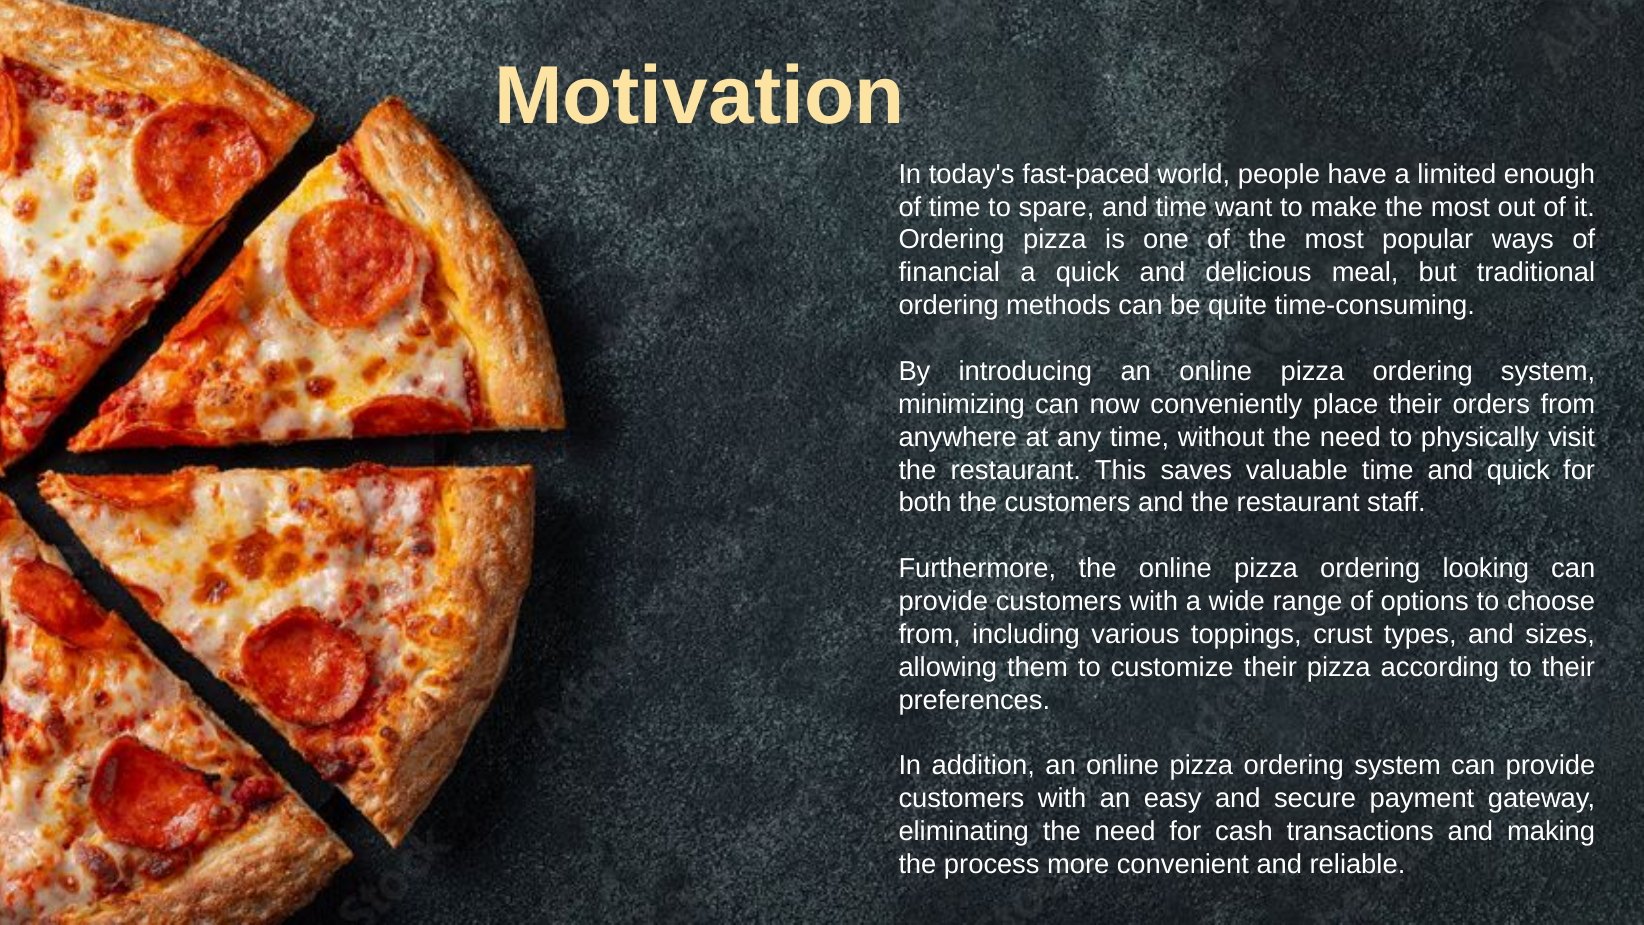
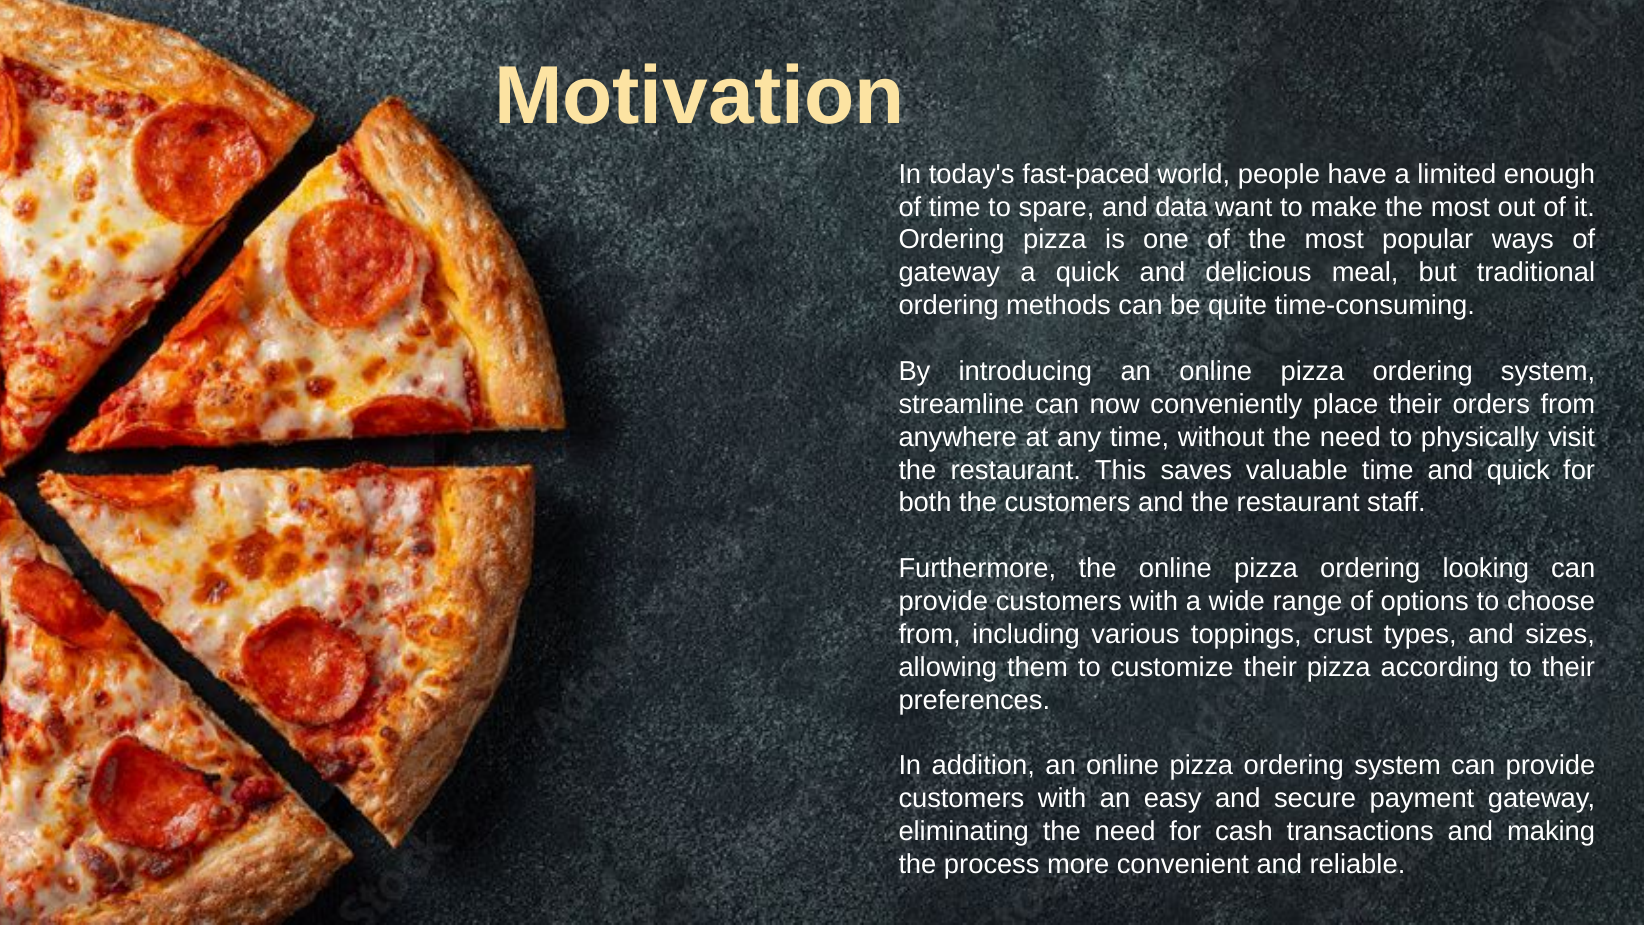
and time: time -> data
financial at (949, 273): financial -> gateway
minimizing: minimizing -> streamline
